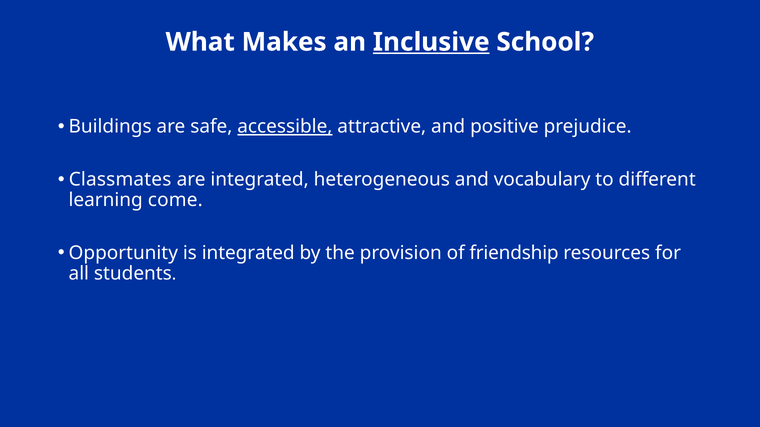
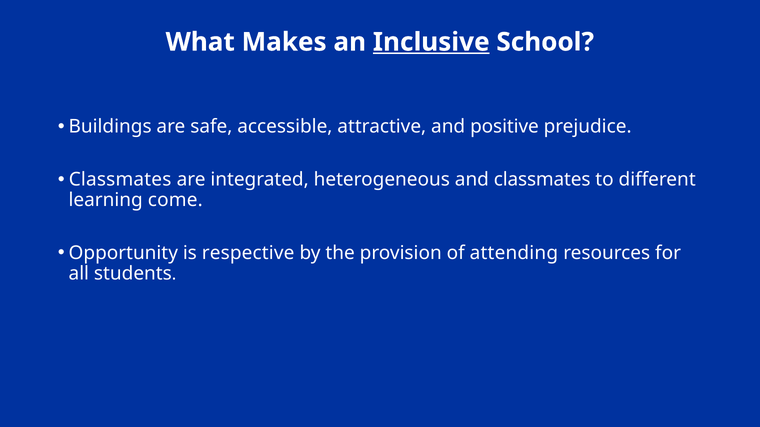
accessible underline: present -> none
and vocabulary: vocabulary -> classmates
is integrated: integrated -> respective
friendship: friendship -> attending
